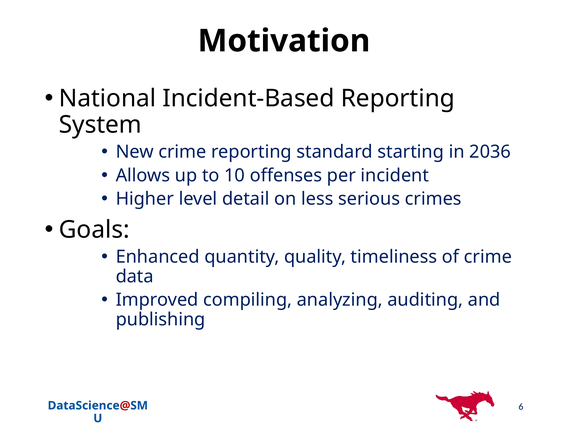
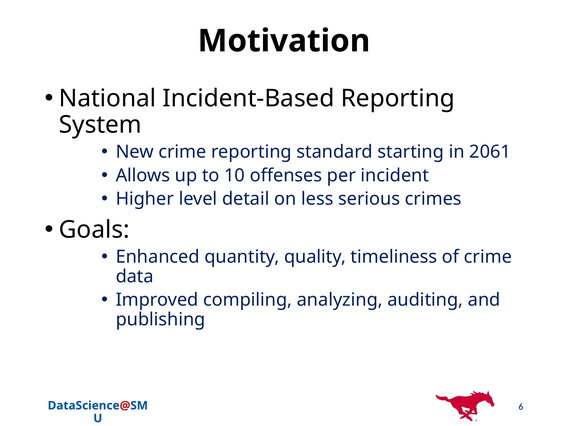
2036: 2036 -> 2061
